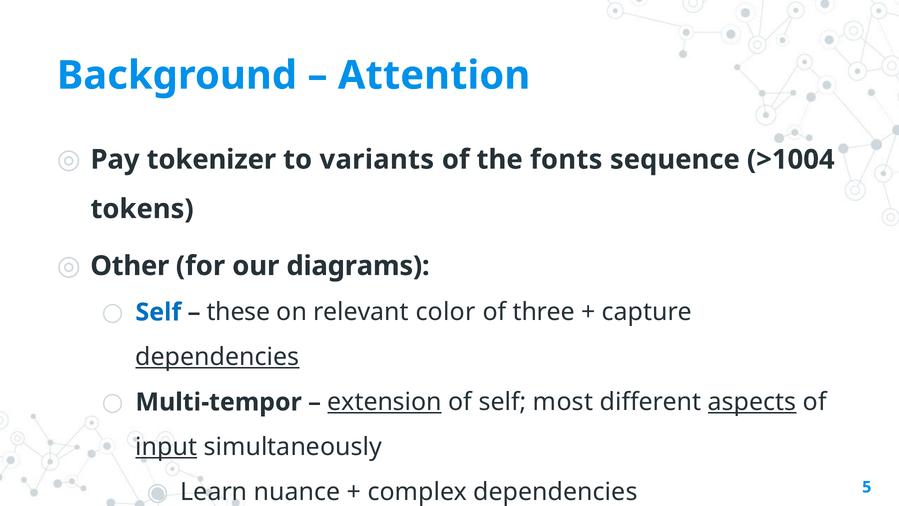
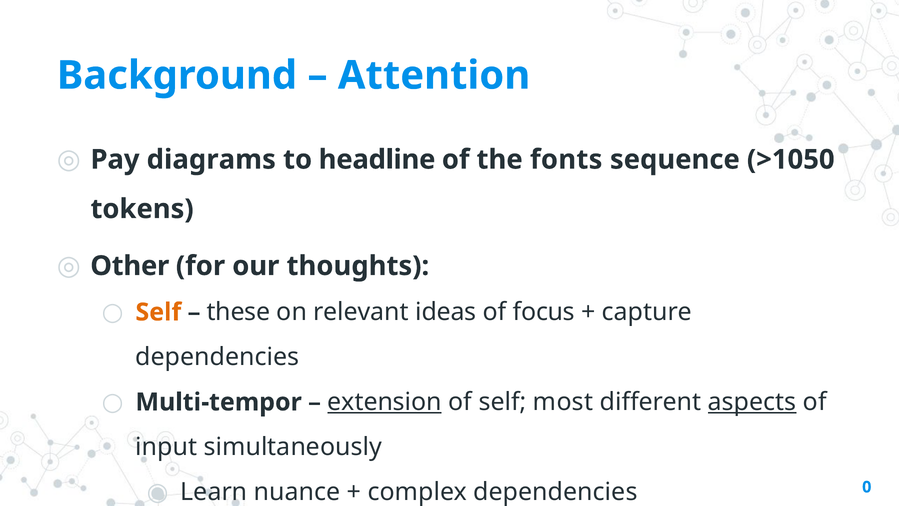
tokenizer: tokenizer -> diagrams
variants: variants -> headline
>1004: >1004 -> >1050
diagrams: diagrams -> thoughts
Self at (158, 312) colour: blue -> orange
color: color -> ideas
three: three -> focus
dependencies at (217, 357) underline: present -> none
input underline: present -> none
5: 5 -> 0
